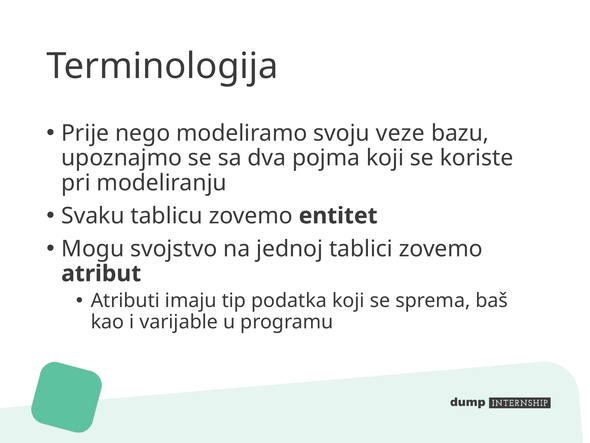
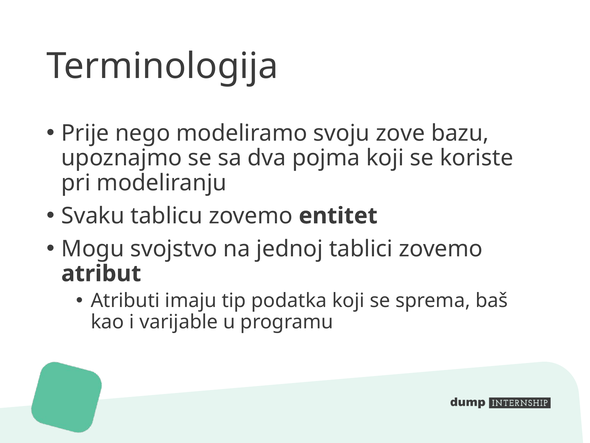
veze: veze -> zove
